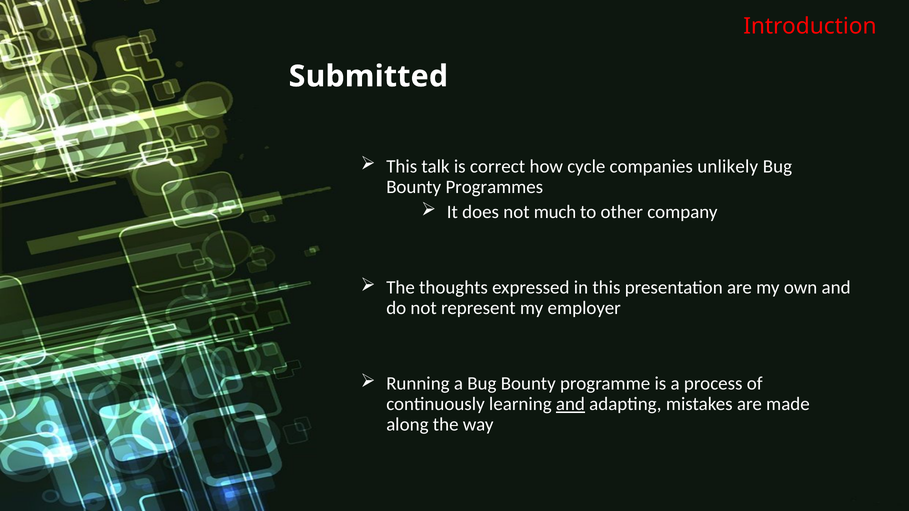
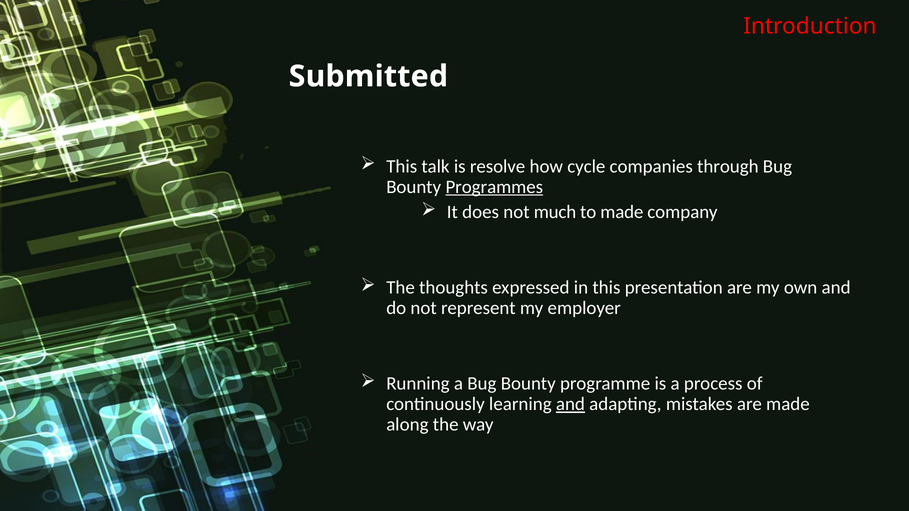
correct: correct -> resolve
unlikely: unlikely -> through
Programmes underline: none -> present
to other: other -> made
